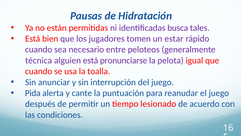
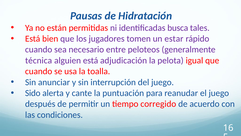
pronunciarse: pronunciarse -> adjudicación
Pida: Pida -> Sido
lesionado: lesionado -> corregido
